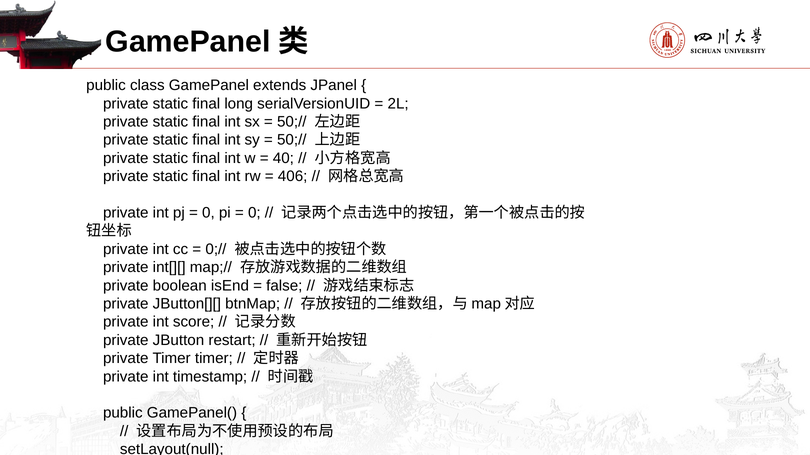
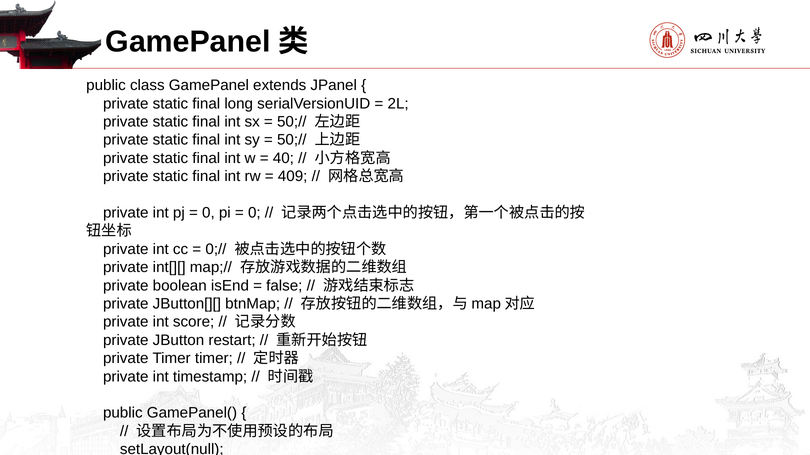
406: 406 -> 409
